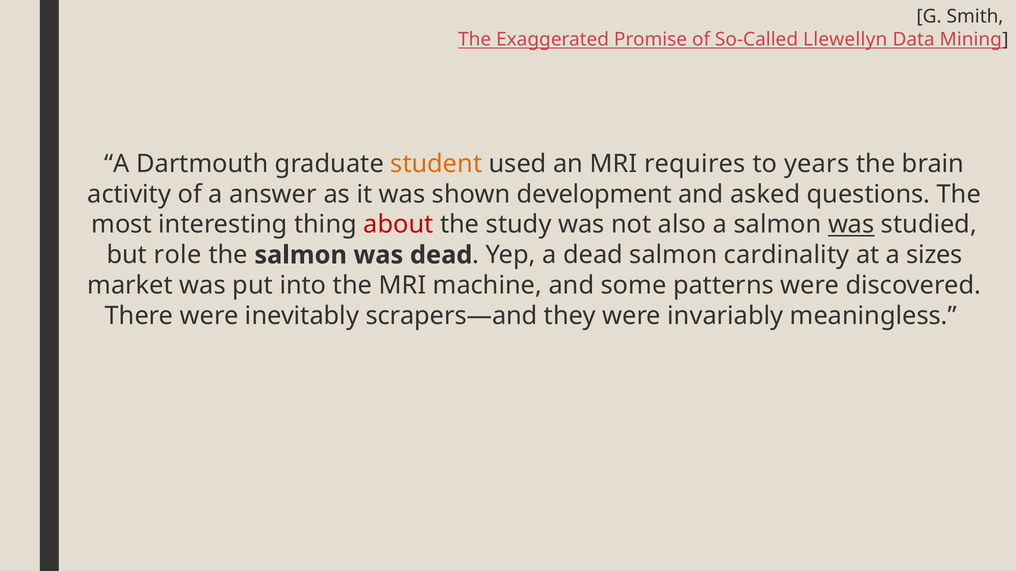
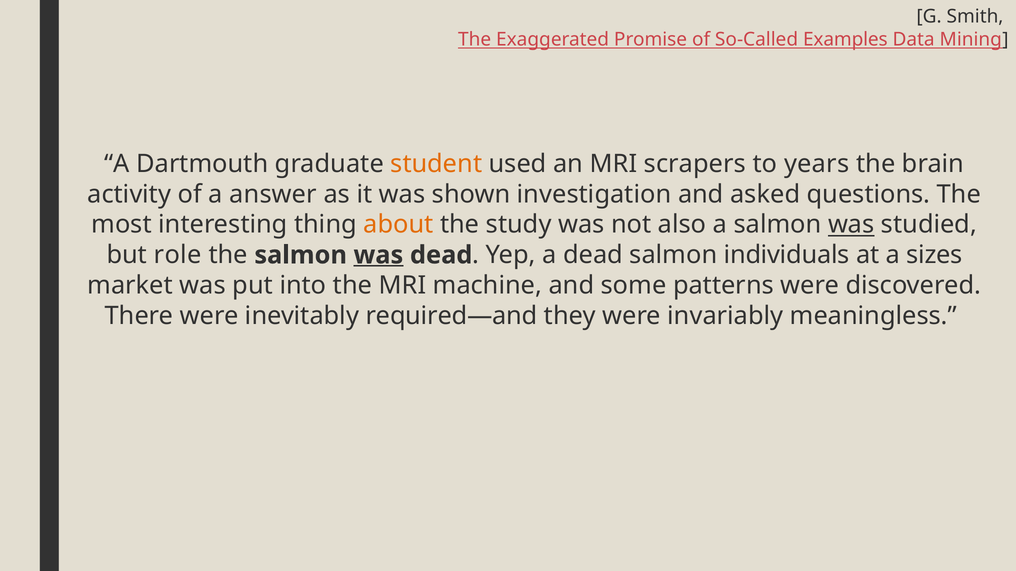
Llewellyn: Llewellyn -> Examples
requires: requires -> scrapers
development: development -> investigation
about colour: red -> orange
was at (378, 255) underline: none -> present
cardinality: cardinality -> individuals
scrapers—and: scrapers—and -> required—and
